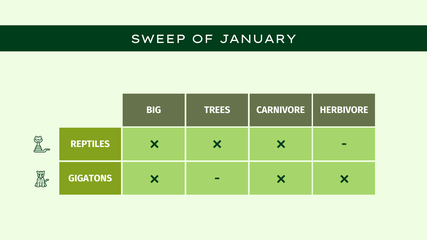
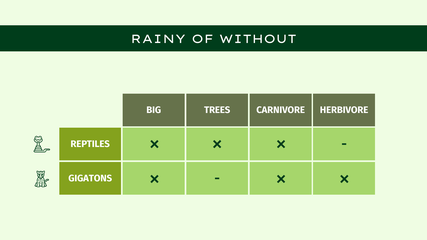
SWEEP: SWEEP -> RAINY
JANUARY: JANUARY -> WITHOUT
